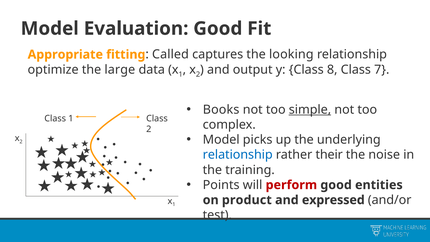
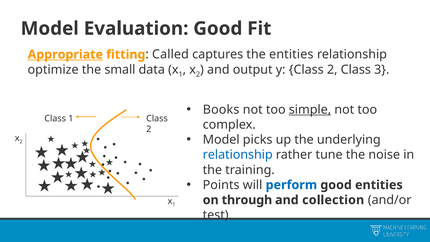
Appropriate underline: none -> present
the looking: looking -> entities
large: large -> small
y Class 8: 8 -> 2
7: 7 -> 3
their: their -> tune
perform colour: red -> blue
product: product -> through
expressed: expressed -> collection
